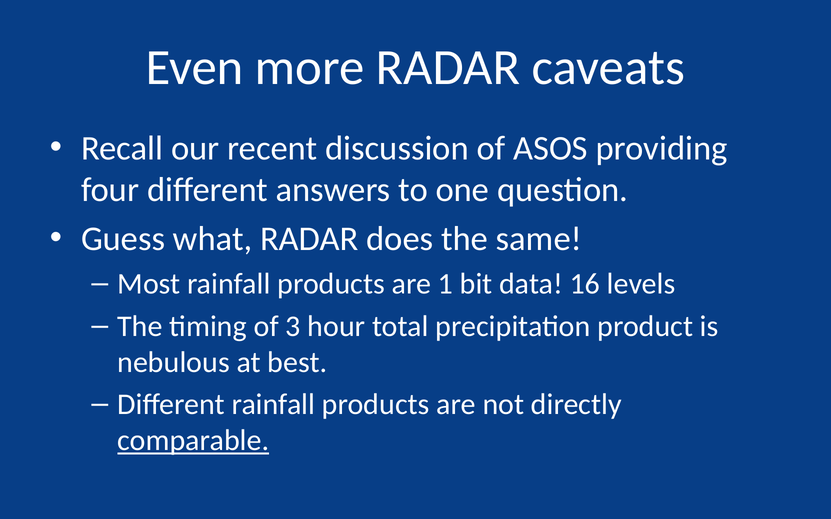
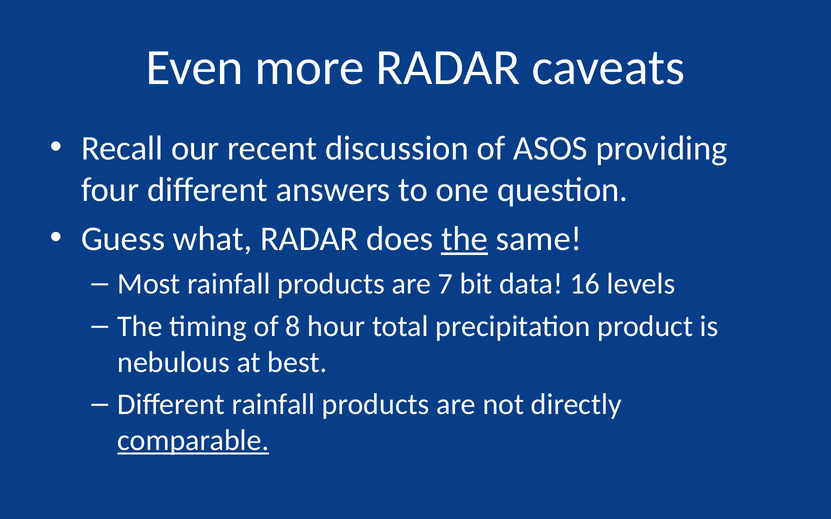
the at (465, 239) underline: none -> present
1: 1 -> 7
3: 3 -> 8
